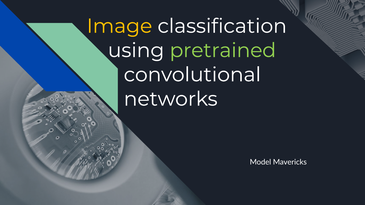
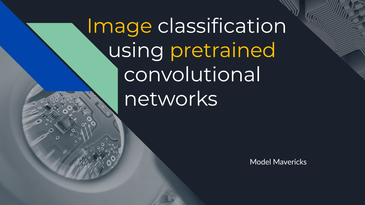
pretrained colour: light green -> yellow
